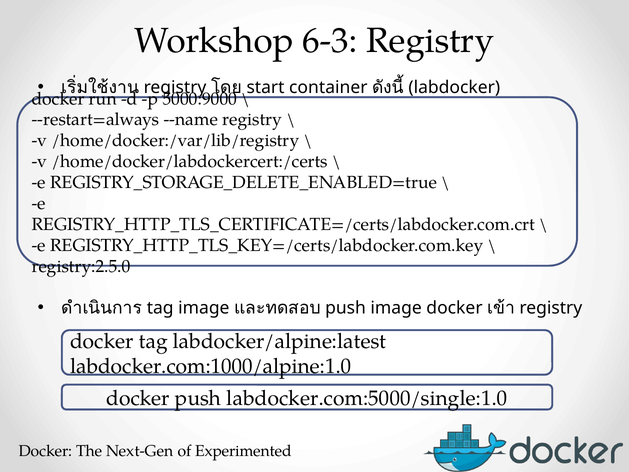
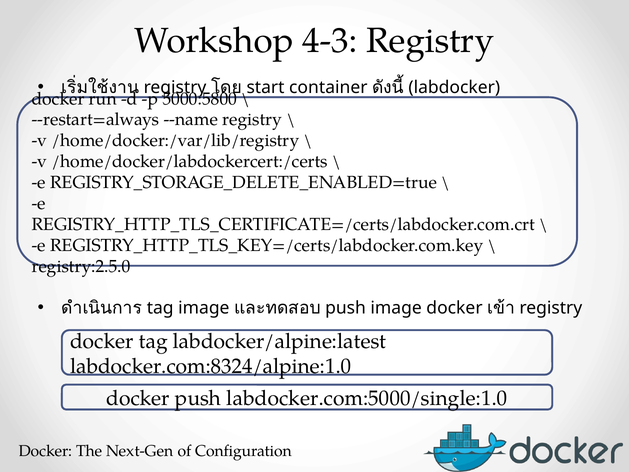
6-3: 6-3 -> 4-3
5000:9000: 5000:9000 -> 5000:5800
labdocker.com:1000/alpine:1.0: labdocker.com:1000/alpine:1.0 -> labdocker.com:8324/alpine:1.0
Experimented: Experimented -> Configuration
